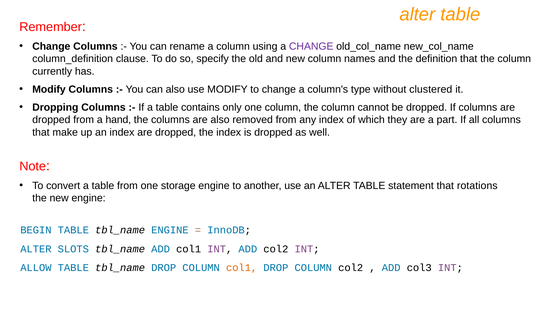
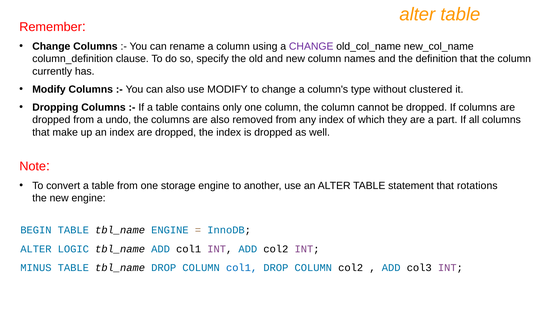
hand: hand -> undo
SLOTS: SLOTS -> LOGIC
ALLOW: ALLOW -> MINUS
col1 at (242, 267) colour: orange -> blue
